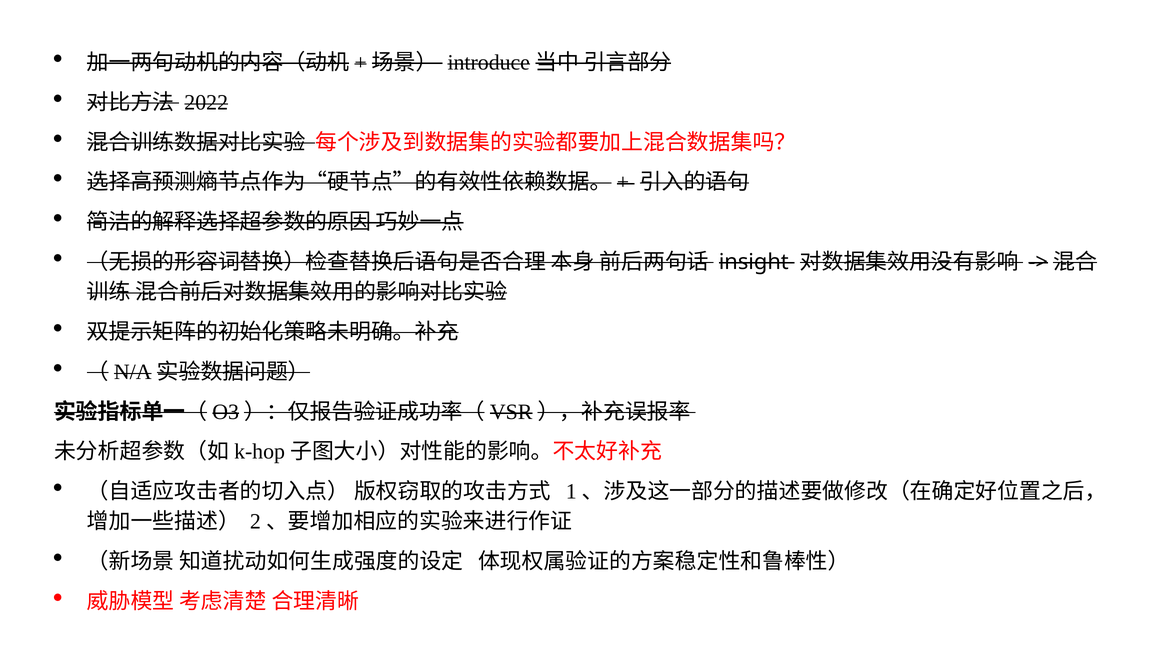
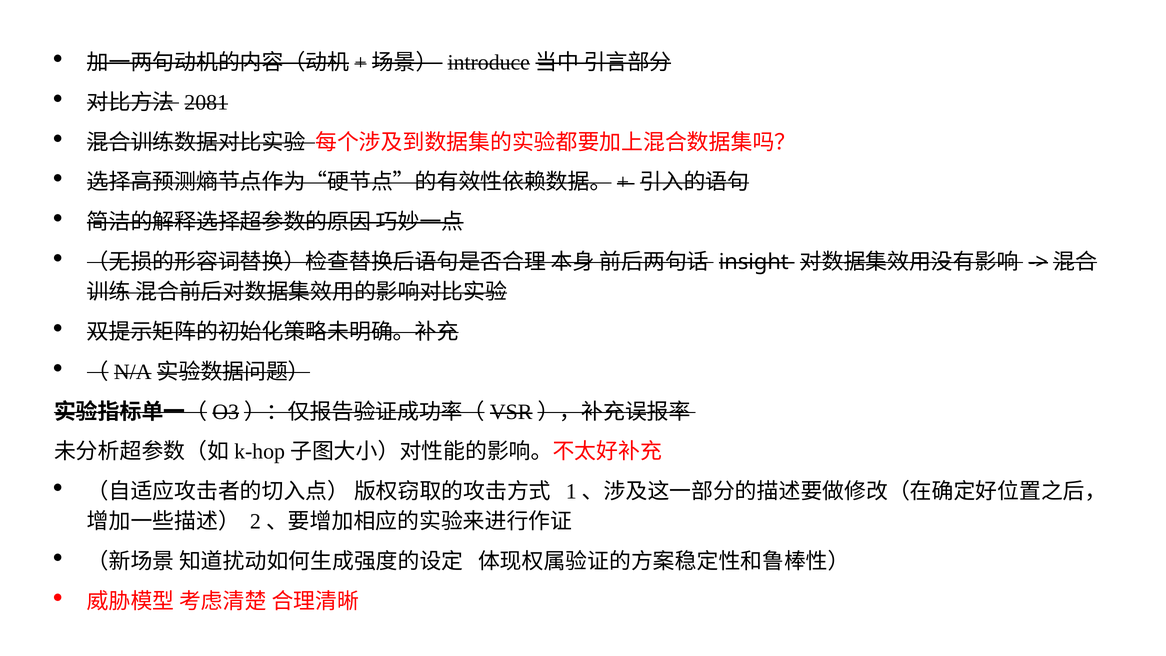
2022: 2022 -> 2081
